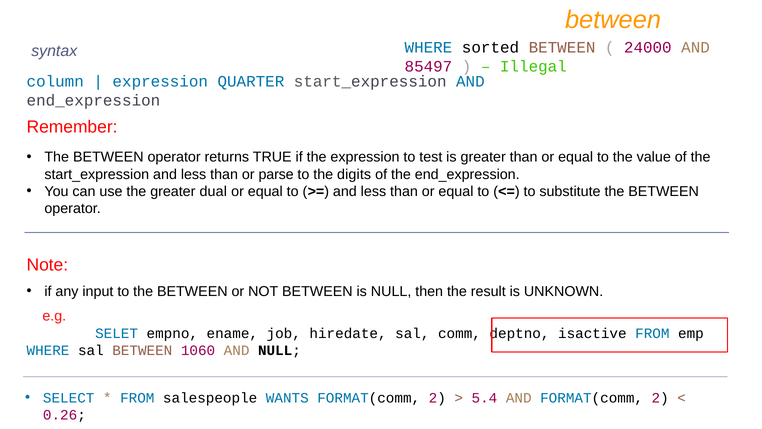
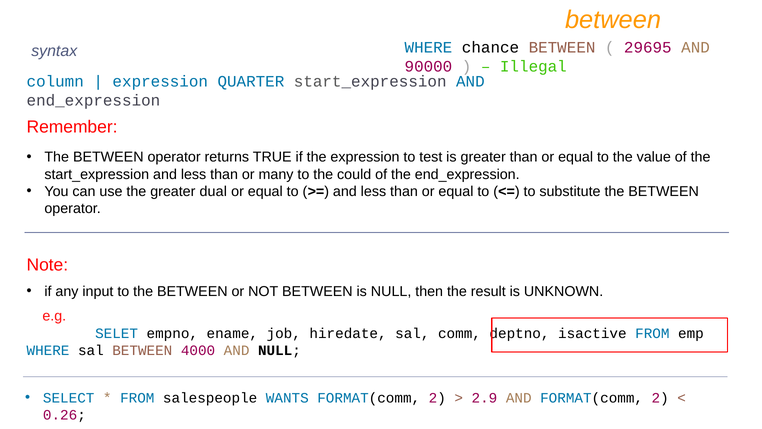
sorted: sorted -> chance
24000: 24000 -> 29695
85497: 85497 -> 90000
parse: parse -> many
digits: digits -> could
1060: 1060 -> 4000
5.4: 5.4 -> 2.9
